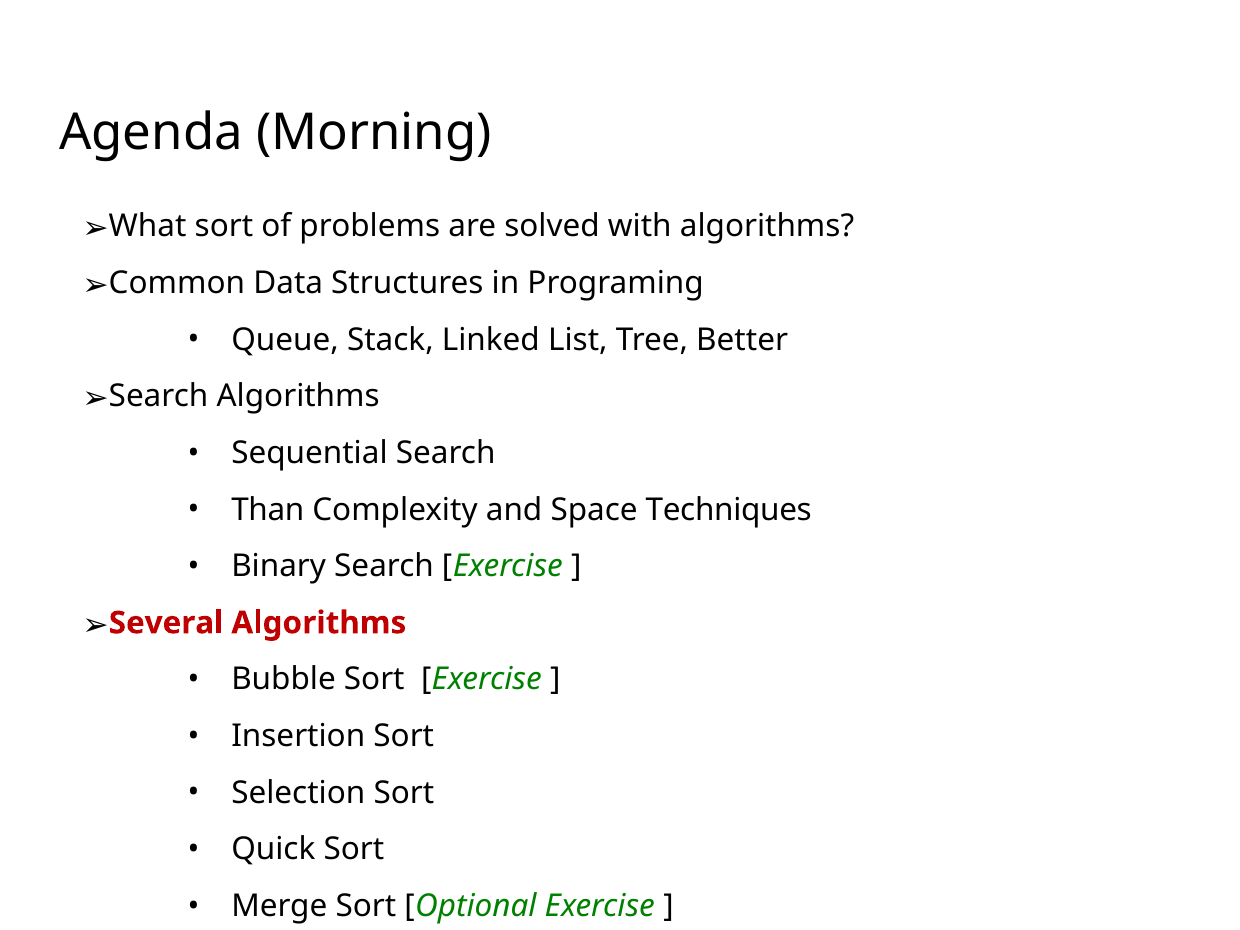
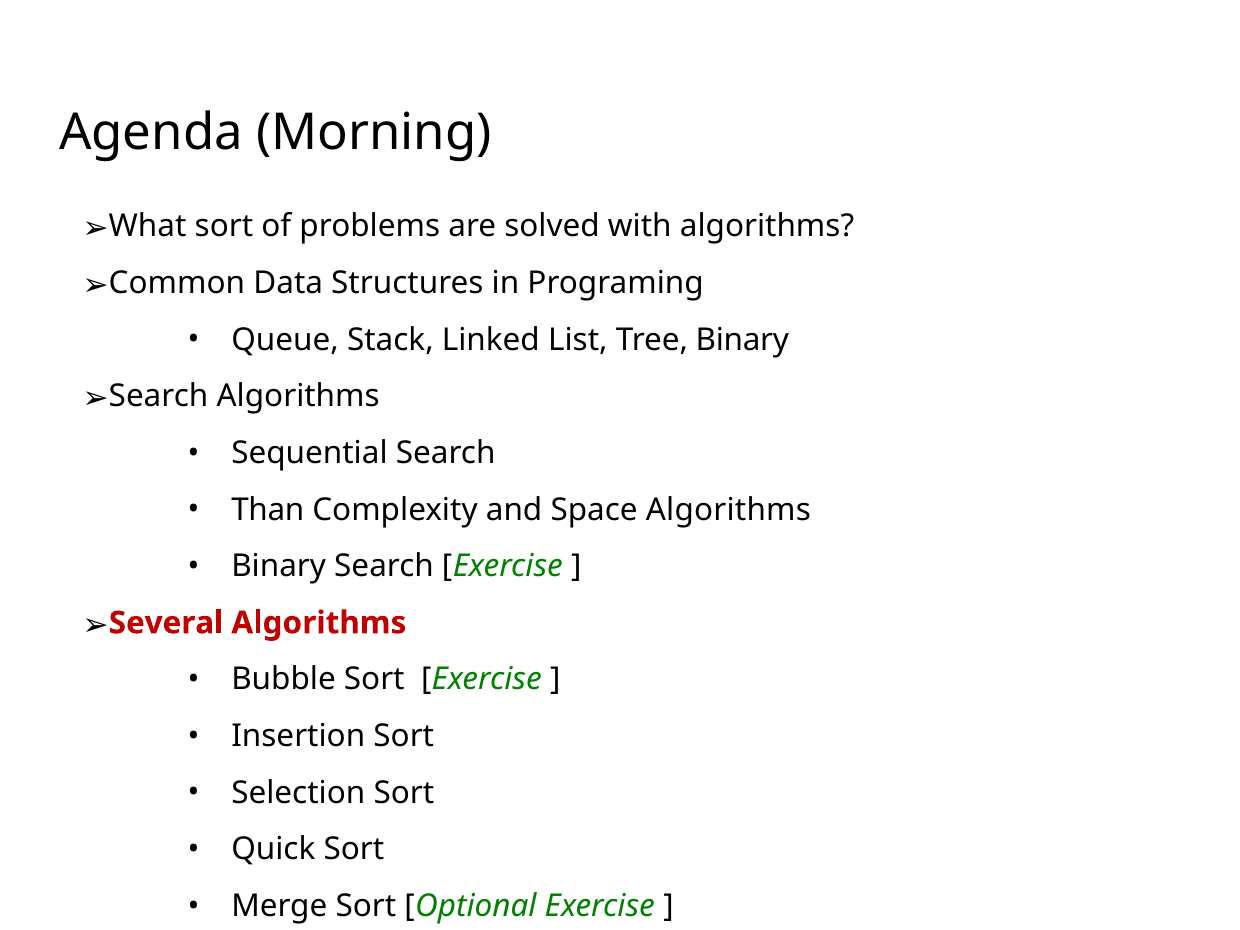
Tree Better: Better -> Binary
Space Techniques: Techniques -> Algorithms
